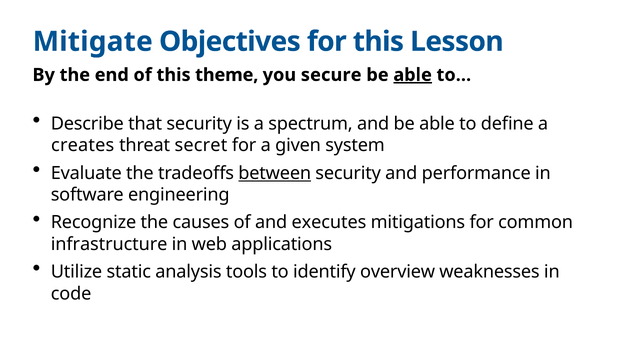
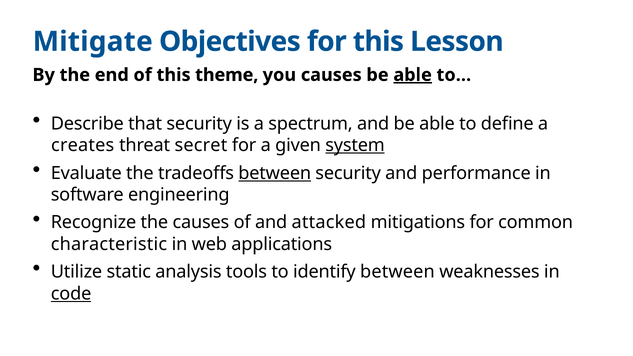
you secure: secure -> causes
system underline: none -> present
executes: executes -> attacked
infrastructure: infrastructure -> characteristic
identify overview: overview -> between
code underline: none -> present
